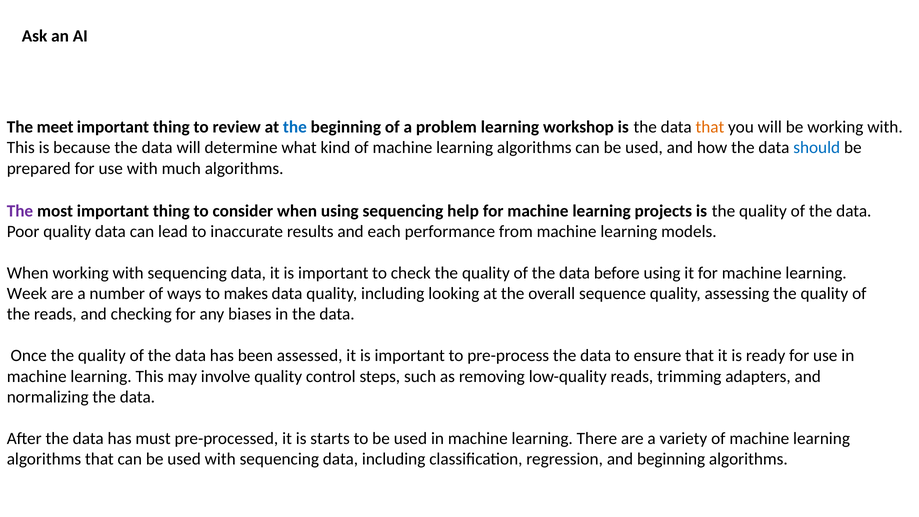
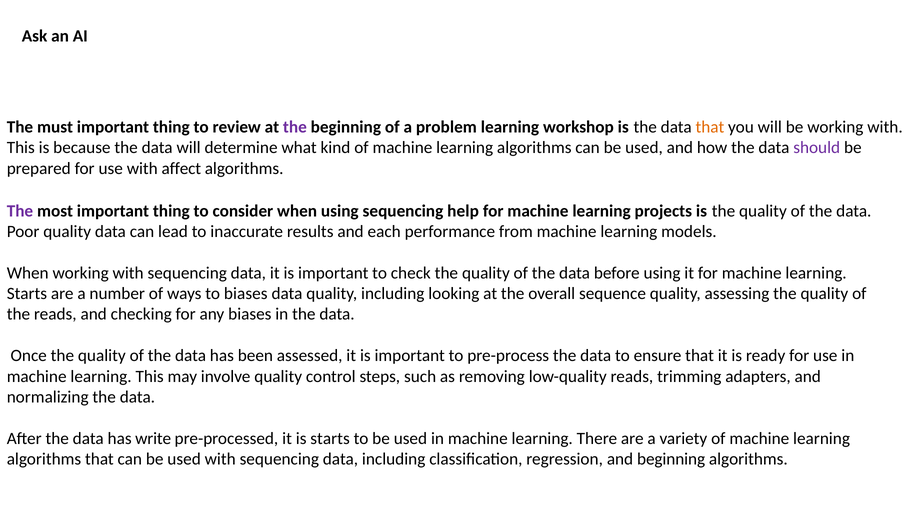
meet: meet -> must
the at (295, 127) colour: blue -> purple
should colour: blue -> purple
much: much -> affect
Week at (27, 294): Week -> Starts
to makes: makes -> biases
must: must -> write
